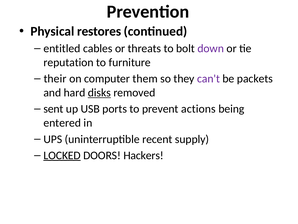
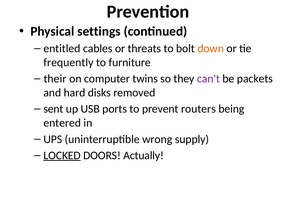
restores: restores -> settings
down colour: purple -> orange
reputation: reputation -> frequently
them: them -> twins
disks underline: present -> none
actions: actions -> routers
recent: recent -> wrong
Hackers: Hackers -> Actually
